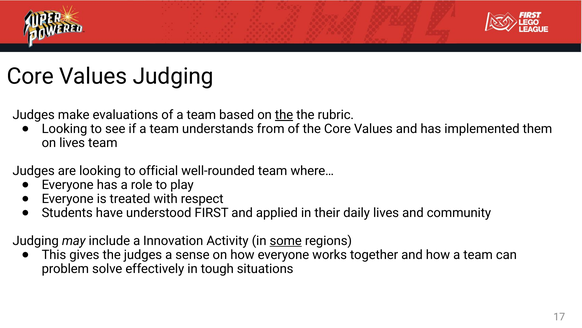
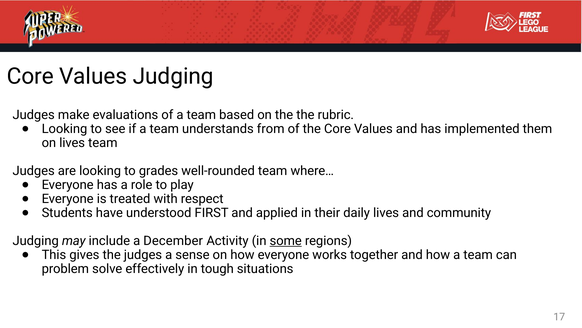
the at (284, 115) underline: present -> none
official: official -> grades
Innovation: Innovation -> December
